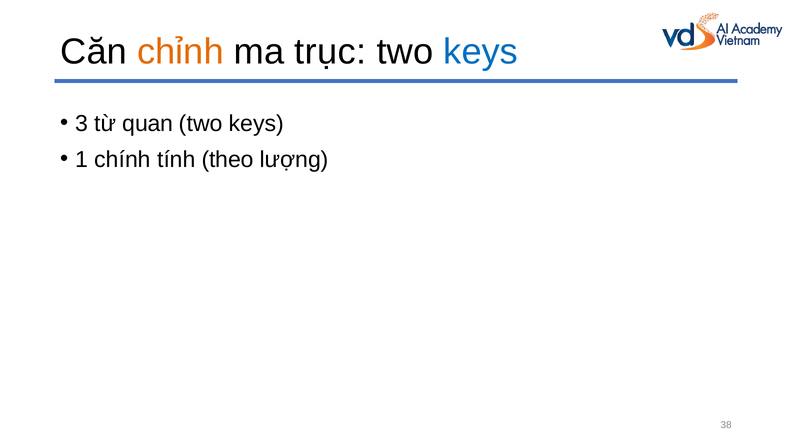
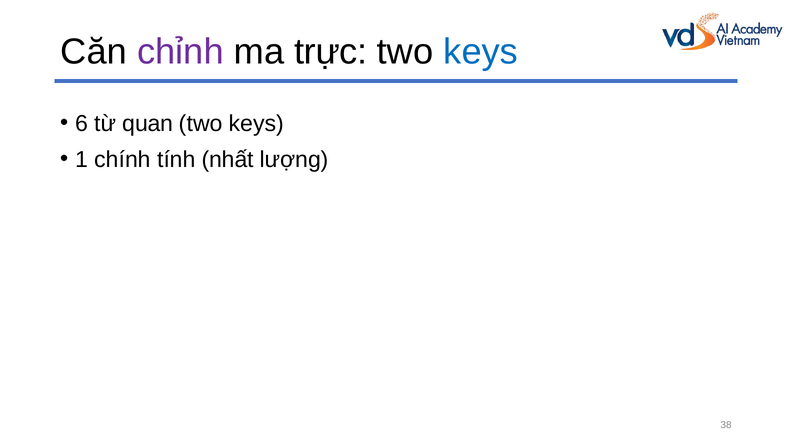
chỉnh colour: orange -> purple
trục: trục -> trực
3: 3 -> 6
theo: theo -> nhất
